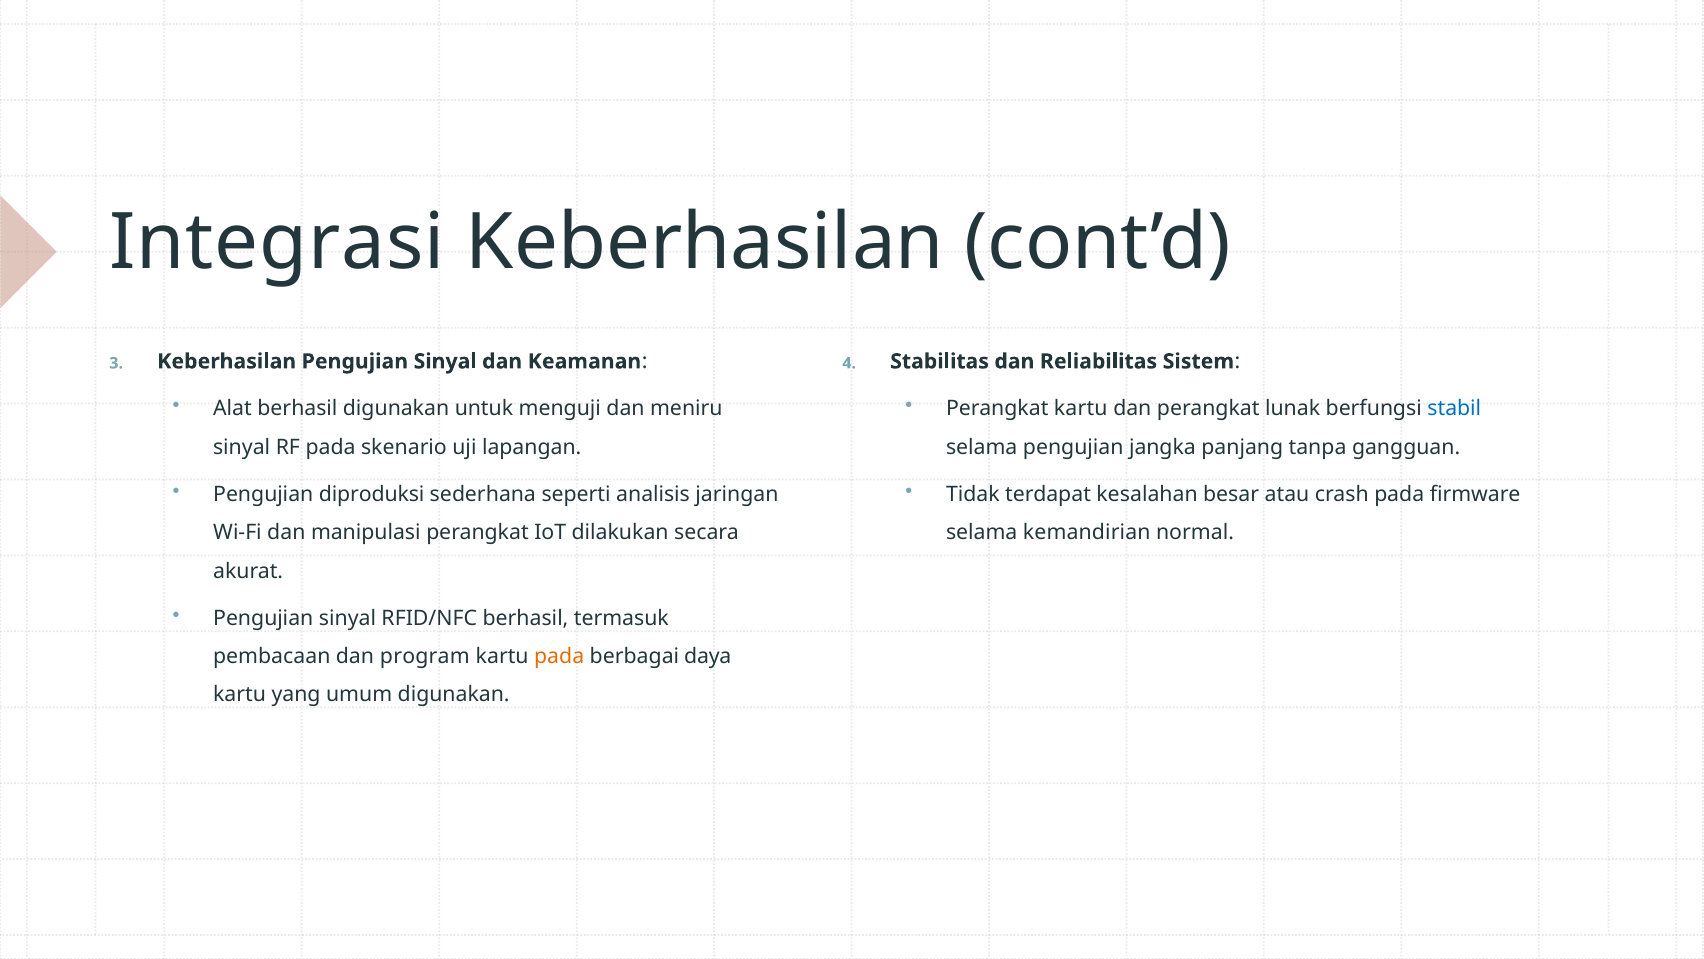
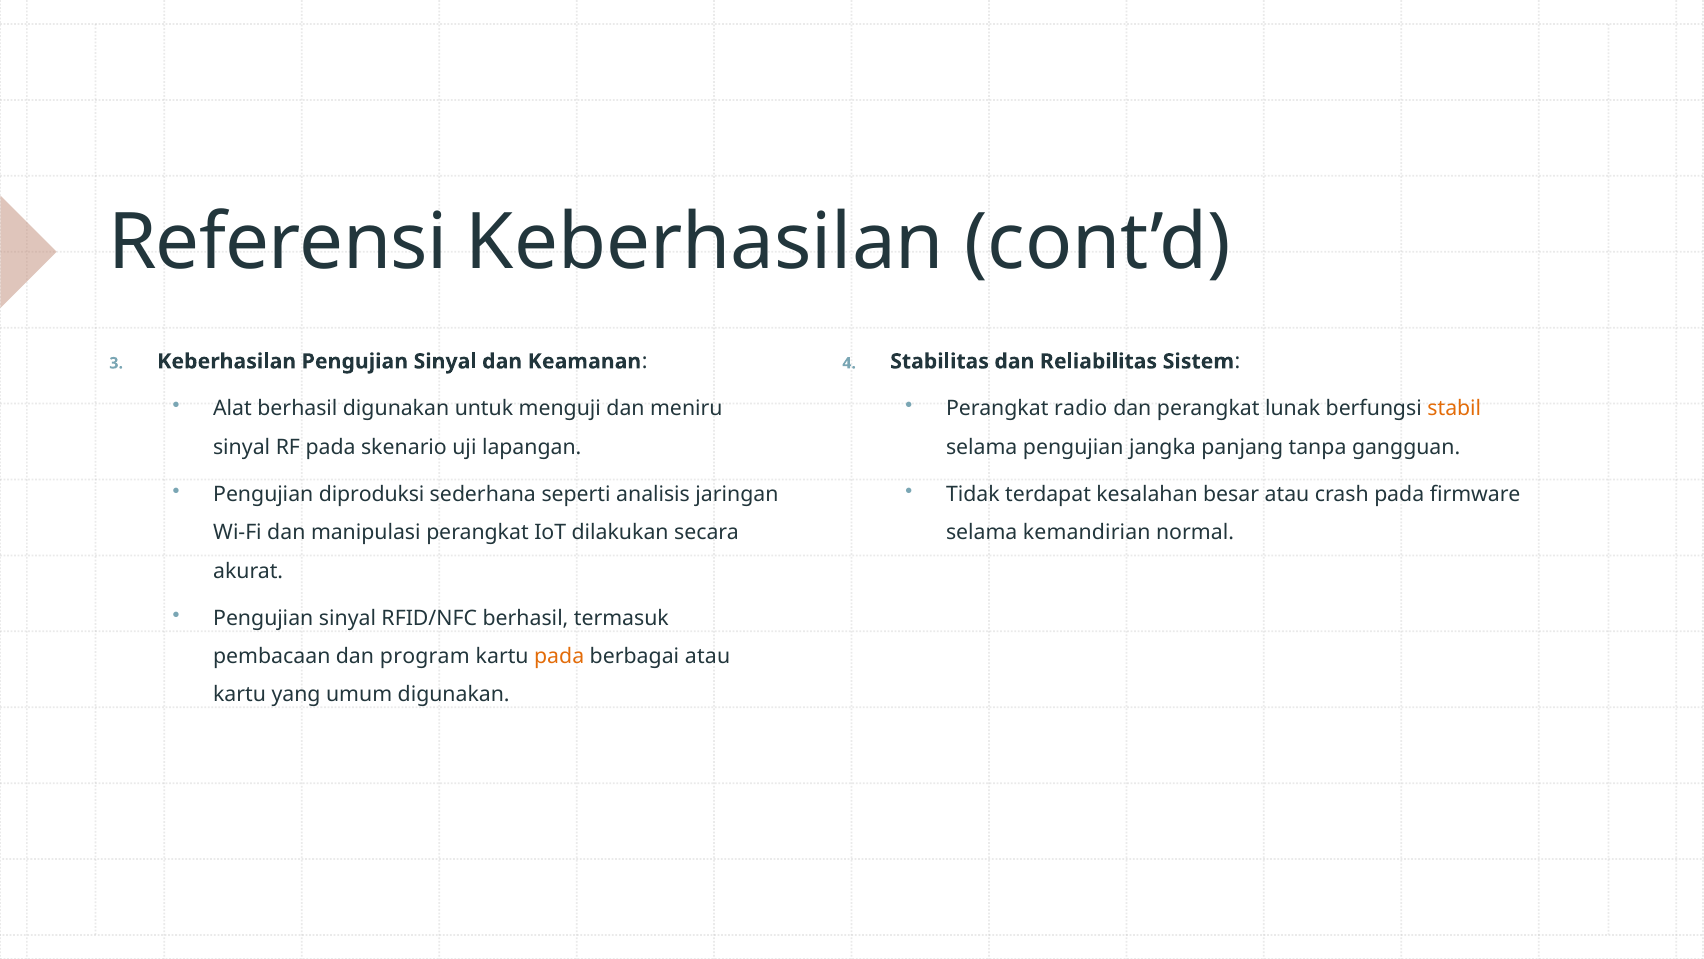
Integrasi: Integrasi -> Referensi
Perangkat kartu: kartu -> radio
stabil colour: blue -> orange
berbagai daya: daya -> atau
